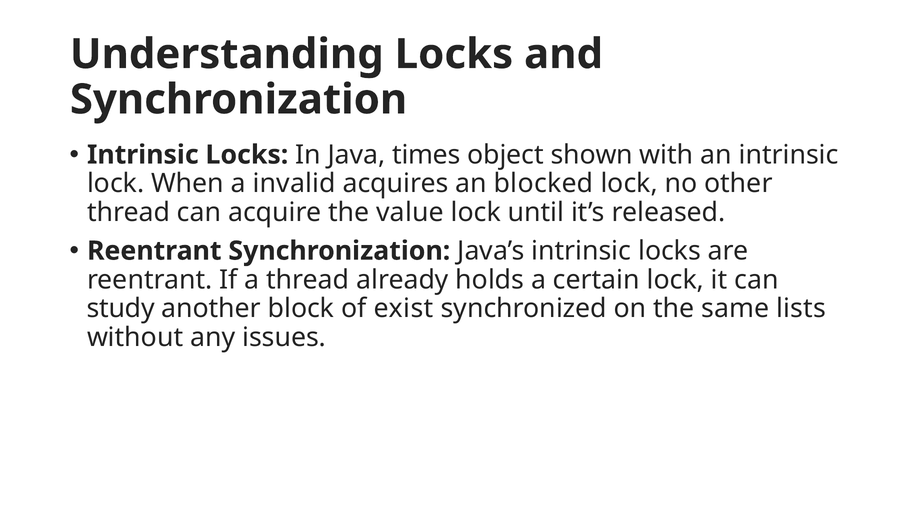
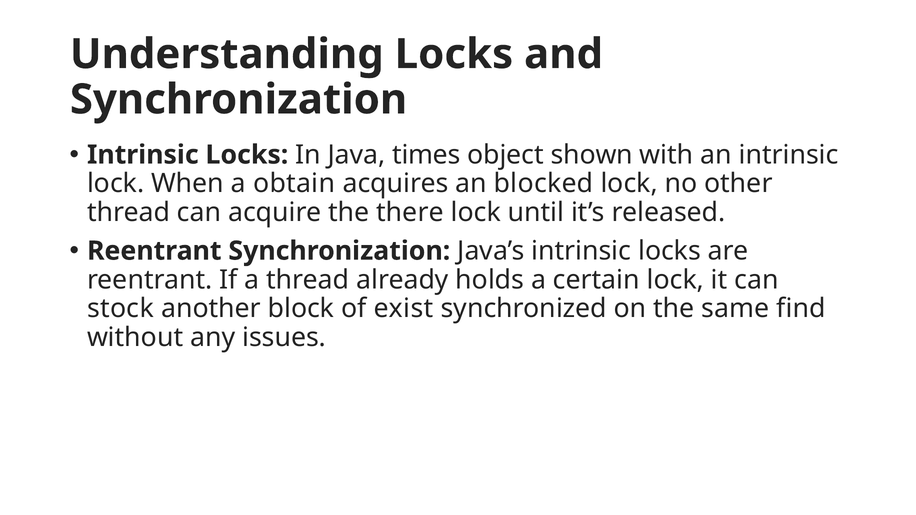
invalid: invalid -> obtain
value: value -> there
study: study -> stock
lists: lists -> find
